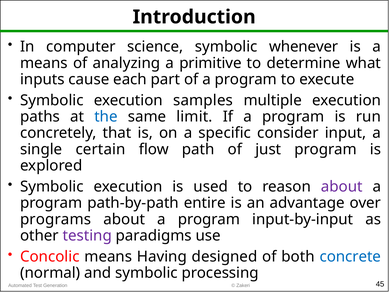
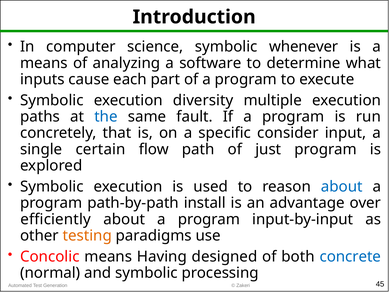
primitive: primitive -> software
samples: samples -> diversity
limit: limit -> fault
about at (342, 186) colour: purple -> blue
entire: entire -> install
programs: programs -> efficiently
testing colour: purple -> orange
